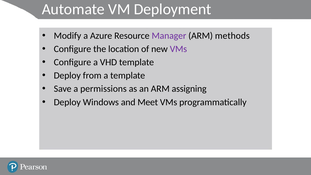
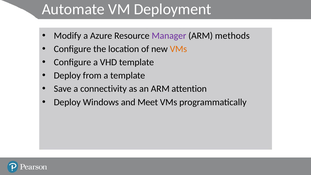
VMs at (178, 49) colour: purple -> orange
permissions: permissions -> connectivity
assigning: assigning -> attention
